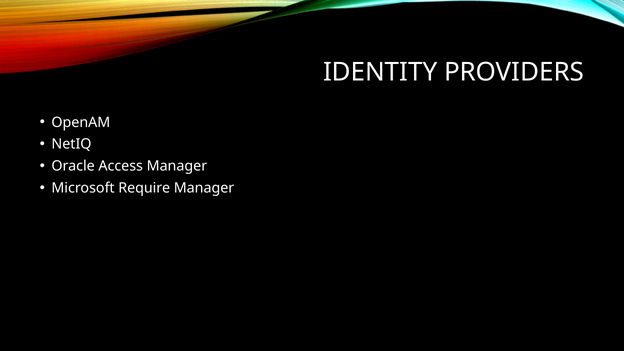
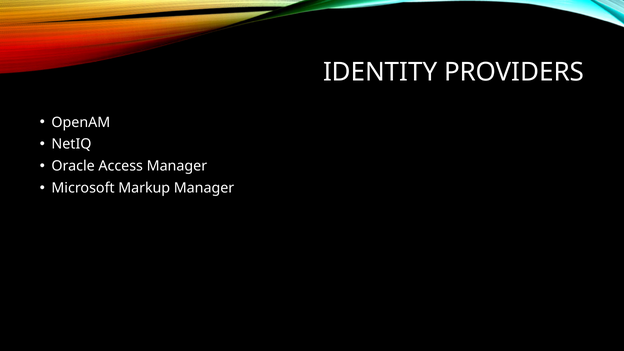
Require: Require -> Markup
